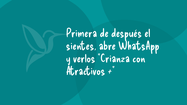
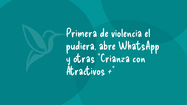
después: después -> violencia
sientes: sientes -> pudiera
verlos: verlos -> otras
